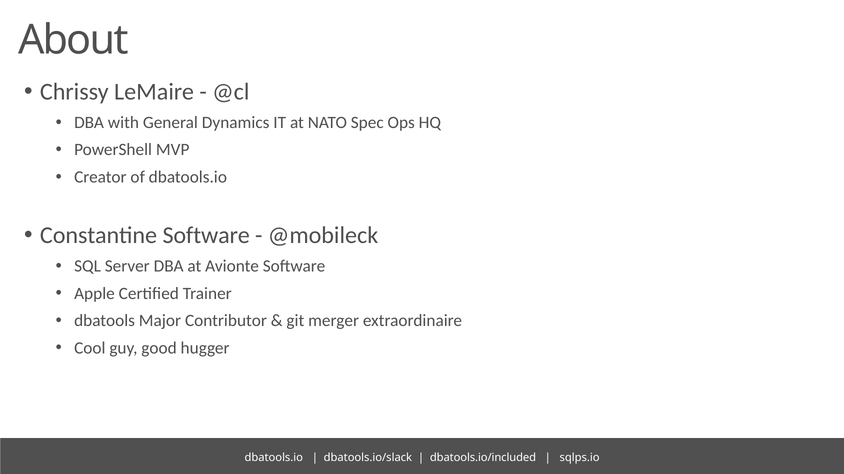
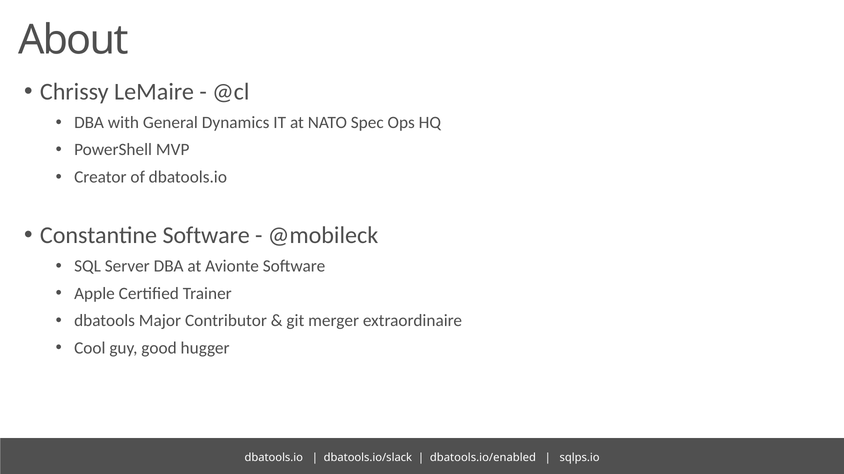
dbatools.io/included: dbatools.io/included -> dbatools.io/enabled
